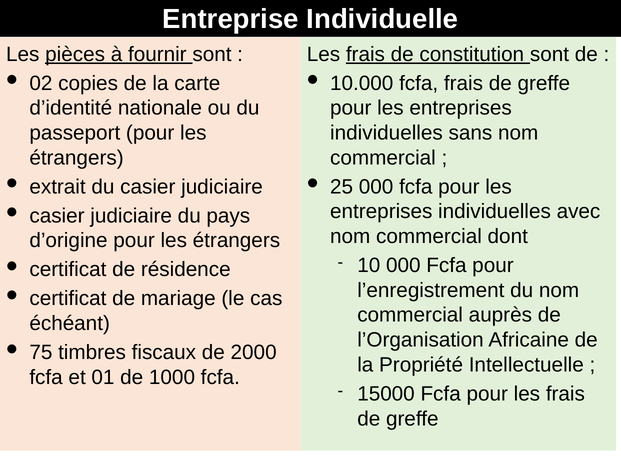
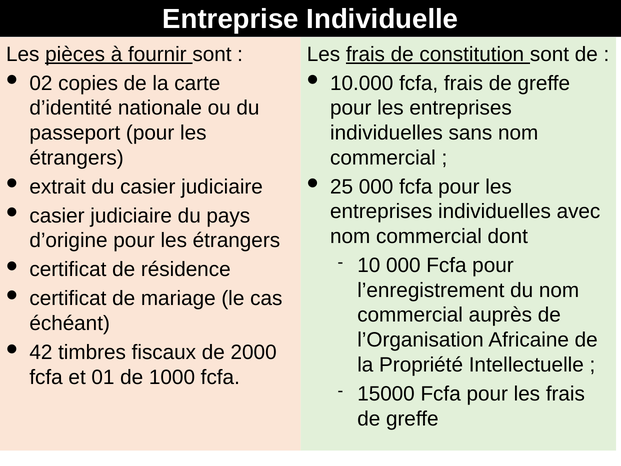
75: 75 -> 42
